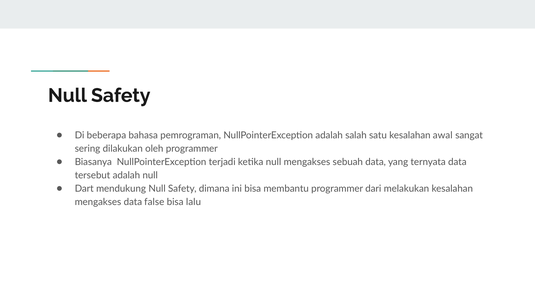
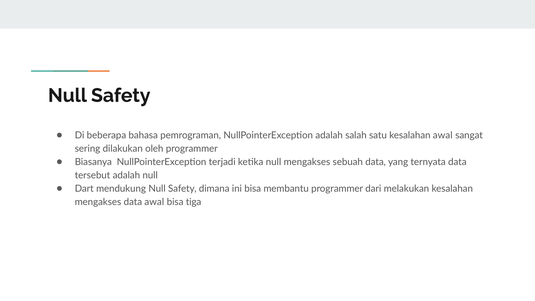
data false: false -> awal
lalu: lalu -> tiga
